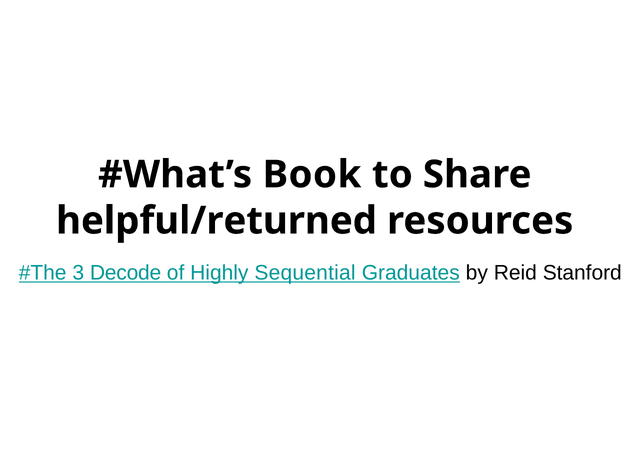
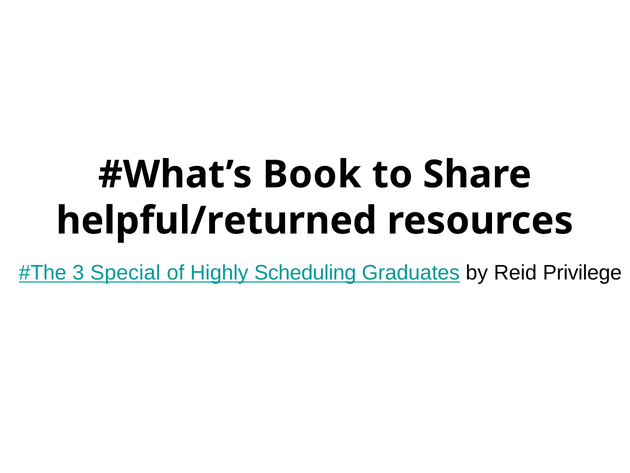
Decode: Decode -> Special
Sequential: Sequential -> Scheduling
Stanford: Stanford -> Privilege
